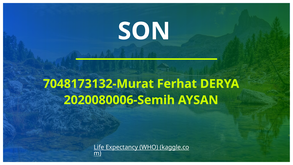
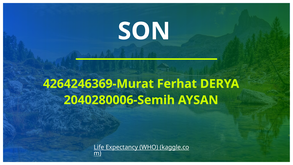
7048173132-Murat: 7048173132-Murat -> 4264246369-Murat
2020080006-Semih: 2020080006-Semih -> 2040280006-Semih
